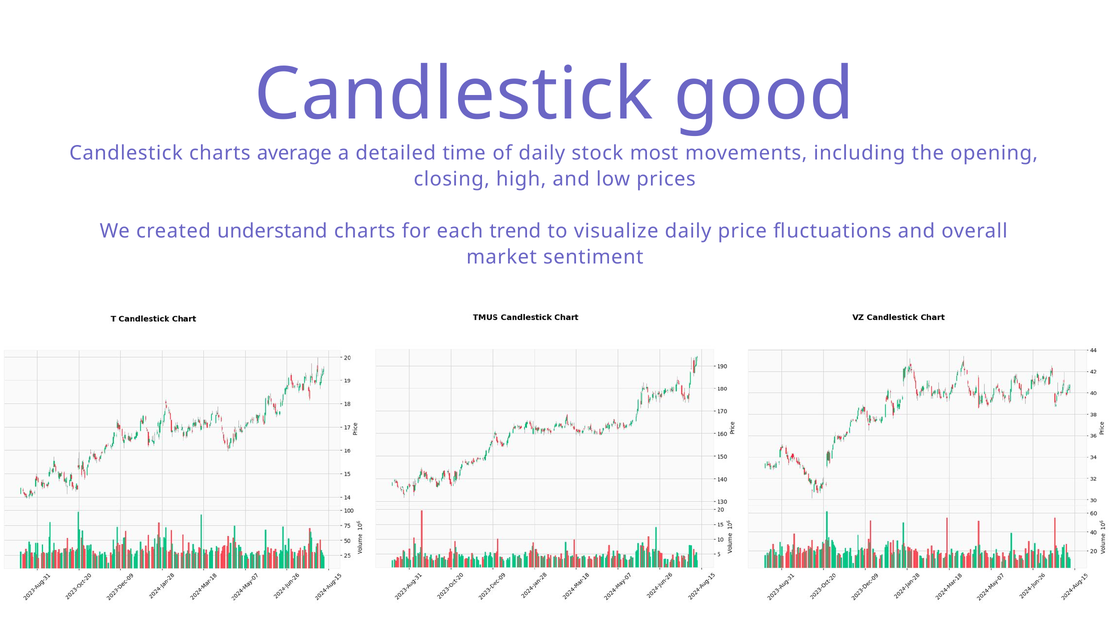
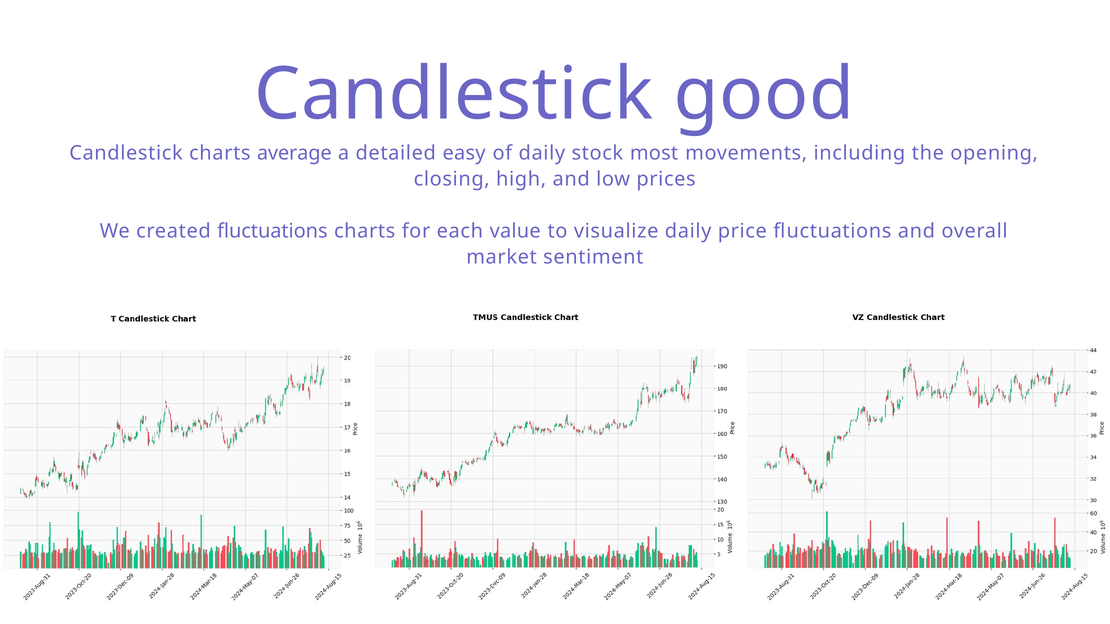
time: time -> easy
created understand: understand -> fluctuations
trend: trend -> value
